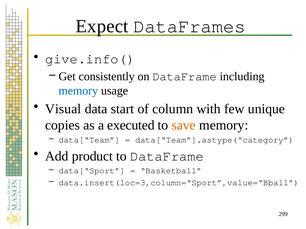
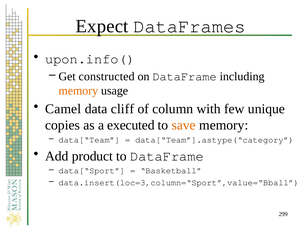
give.info(: give.info( -> upon.info(
consistently: consistently -> constructed
memory at (78, 91) colour: blue -> orange
Visual: Visual -> Camel
start: start -> cliff
